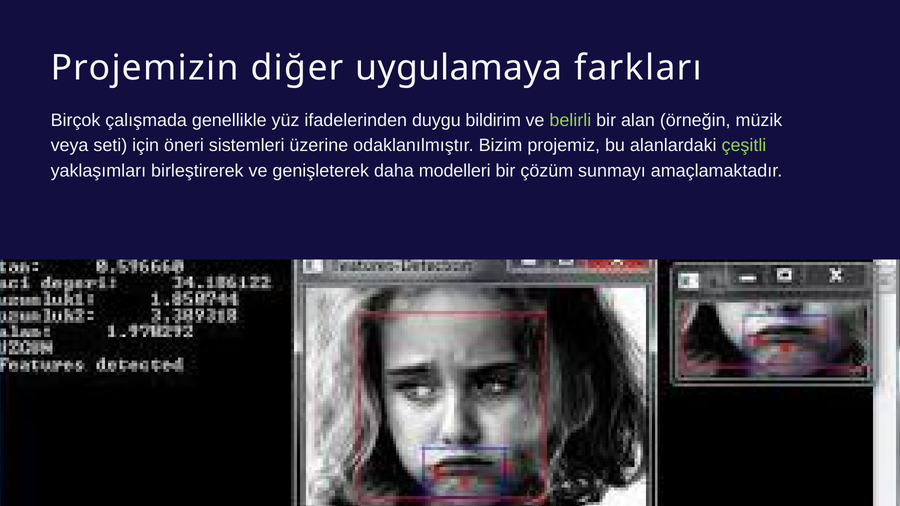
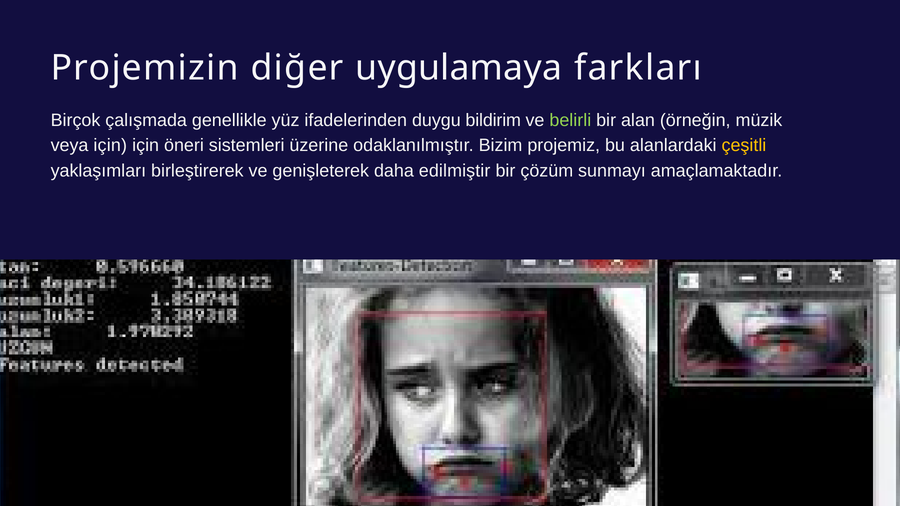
veya seti: seti -> için
çeşitli colour: light green -> yellow
modelleri: modelleri -> edilmiştir
